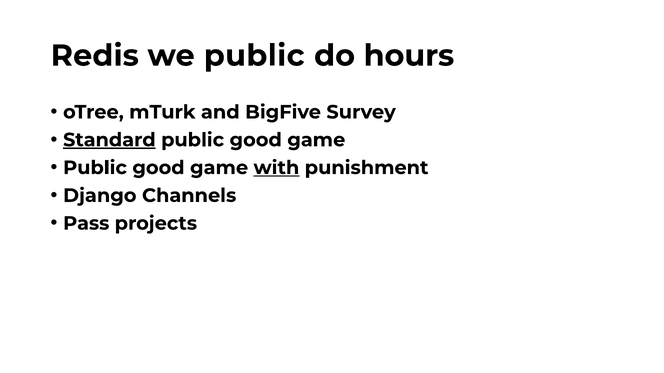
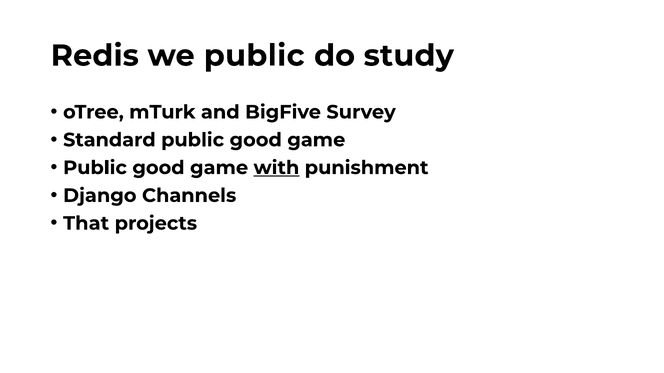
hours: hours -> study
Standard underline: present -> none
Pass: Pass -> That
